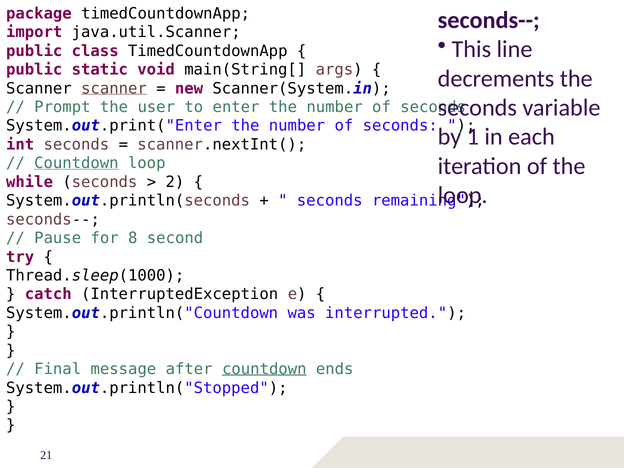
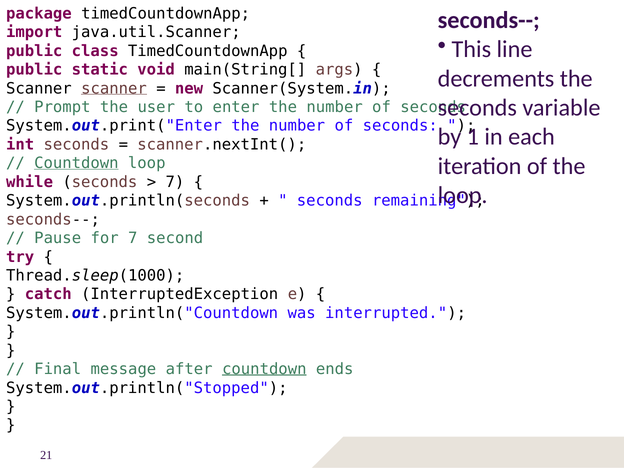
2 at (175, 182): 2 -> 7
for 8: 8 -> 7
